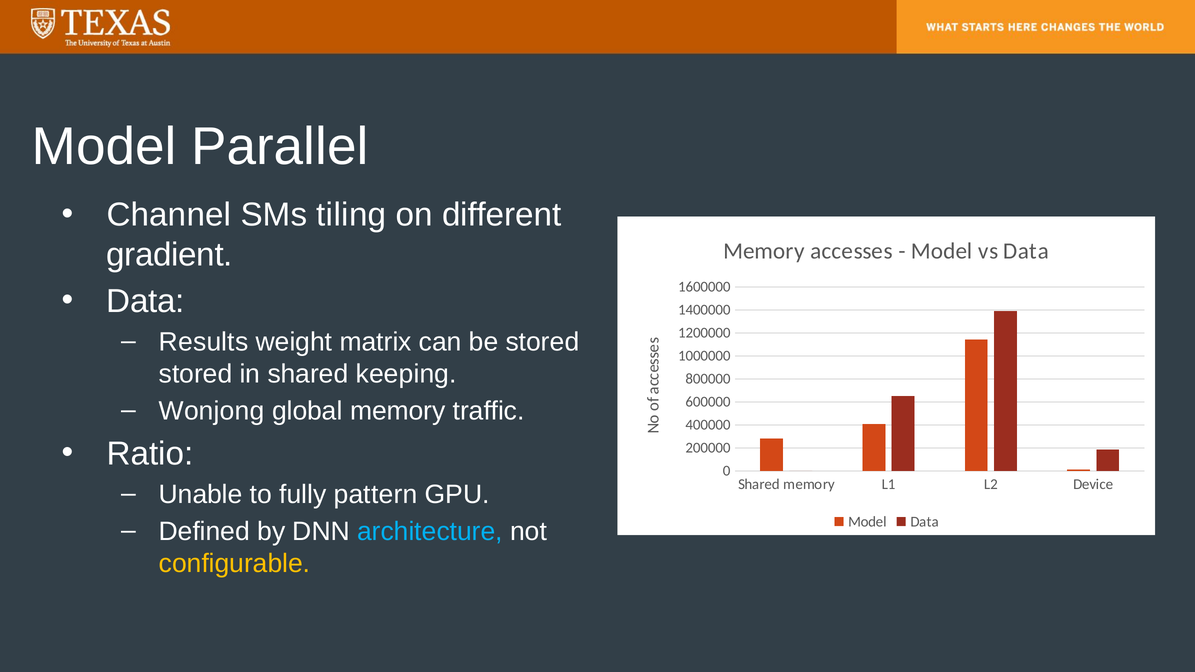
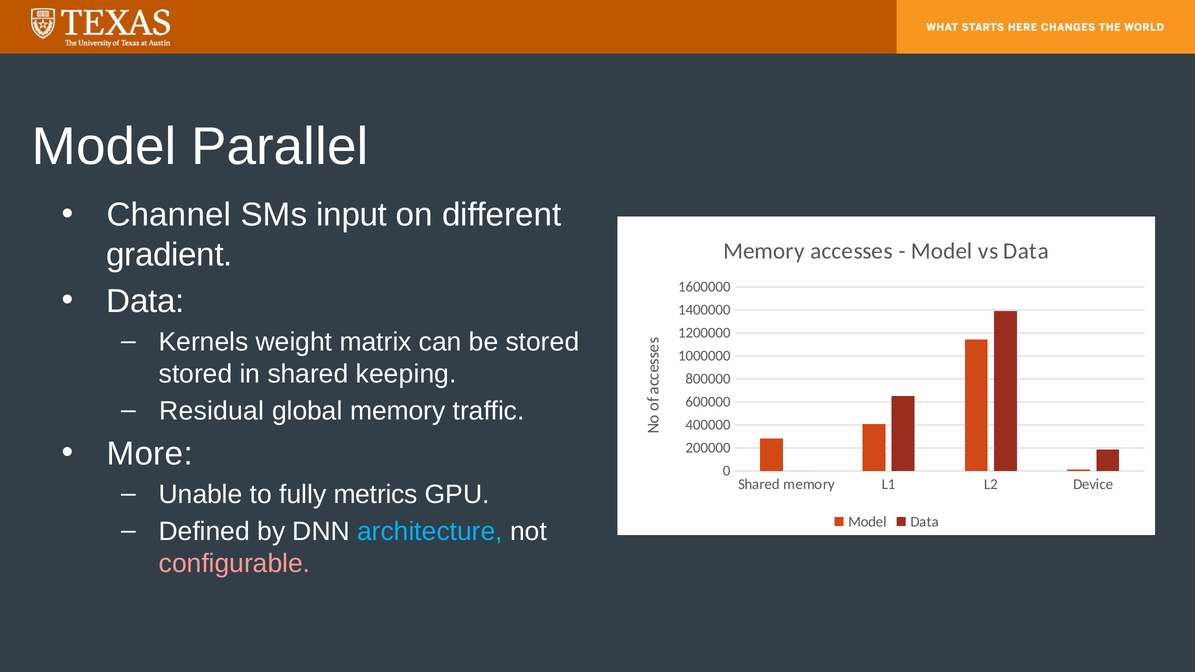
tiling: tiling -> input
Results: Results -> Kernels
Wonjong: Wonjong -> Residual
Ratio: Ratio -> More
pattern: pattern -> metrics
configurable colour: yellow -> pink
